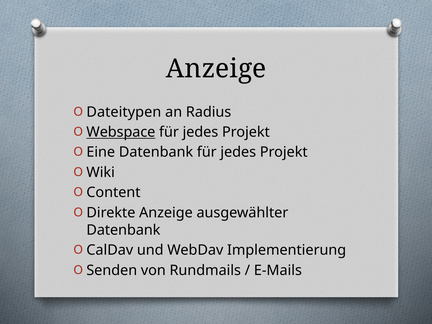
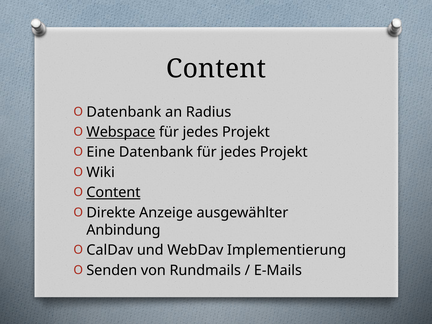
Anzeige at (216, 69): Anzeige -> Content
Dateitypen at (124, 112): Dateitypen -> Datenbank
Content at (113, 193) underline: none -> present
Datenbank at (123, 230): Datenbank -> Anbindung
